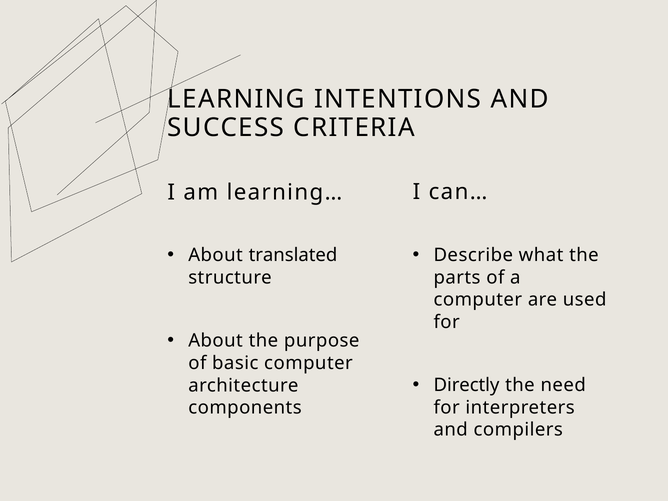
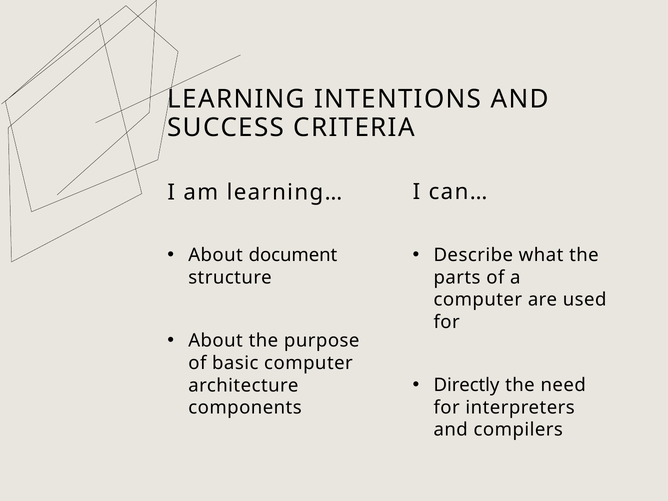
translated: translated -> document
